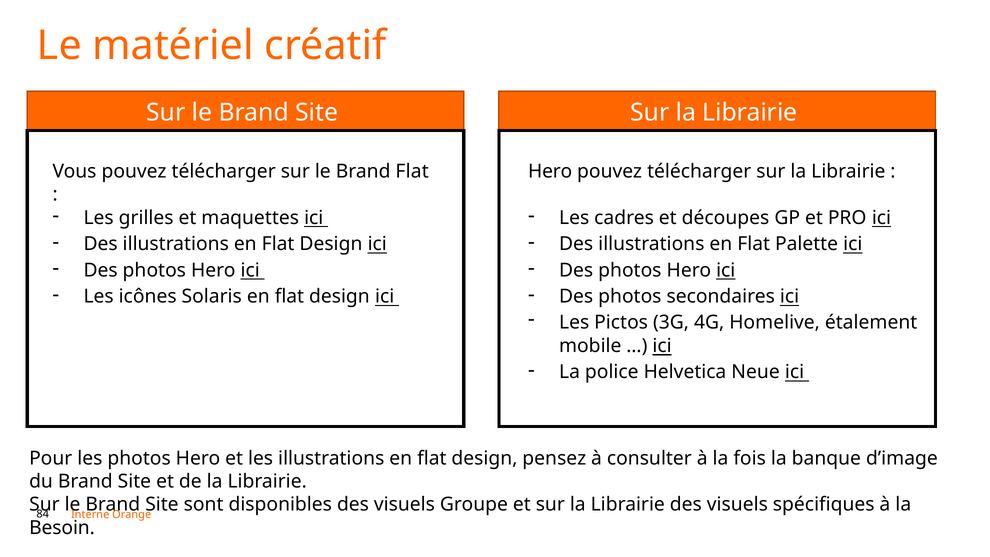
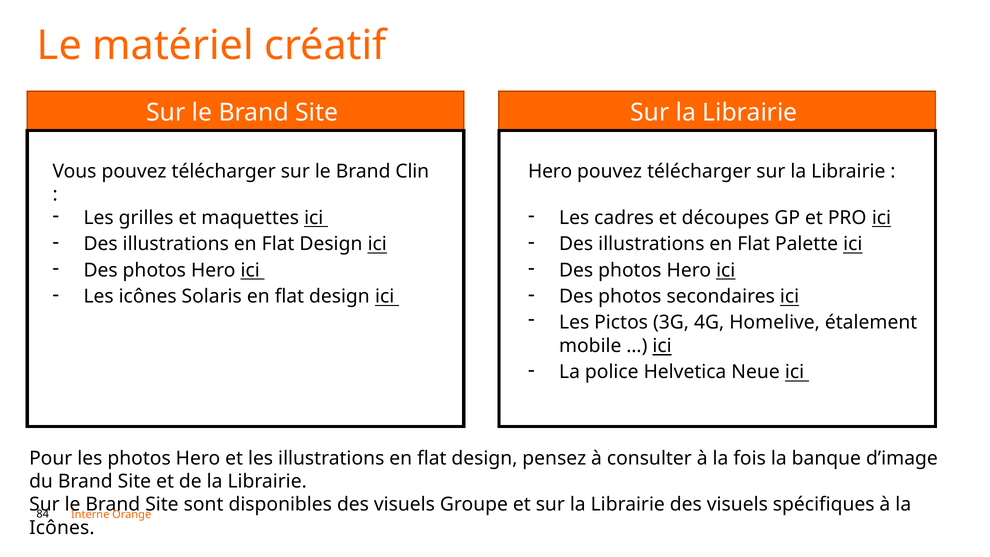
Brand Flat: Flat -> Clin
Besoin at (62, 528): Besoin -> Icônes
